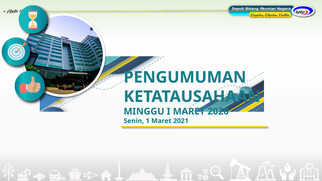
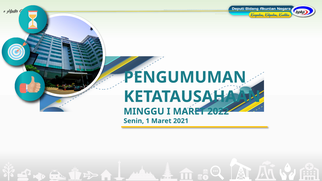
2020: 2020 -> 2022
